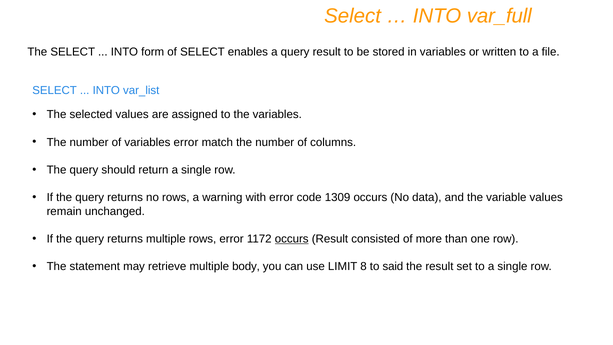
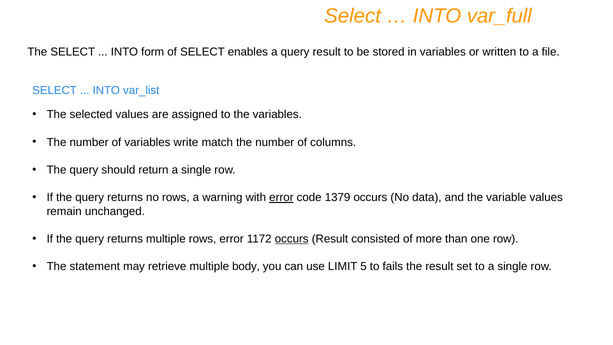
variables error: error -> write
error at (281, 197) underline: none -> present
1309: 1309 -> 1379
8: 8 -> 5
said: said -> fails
